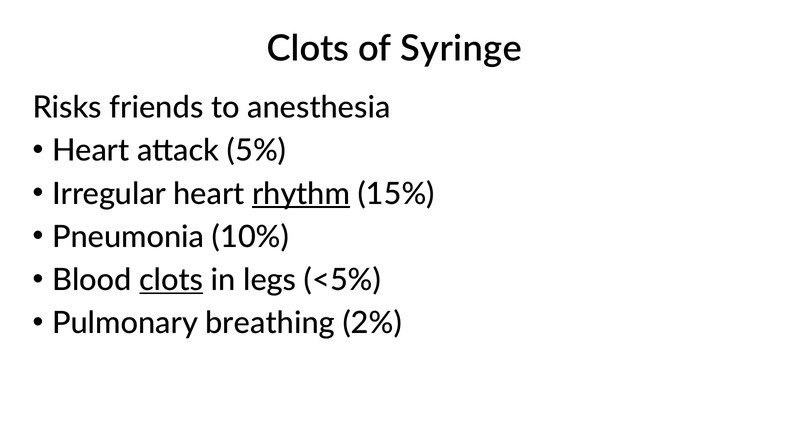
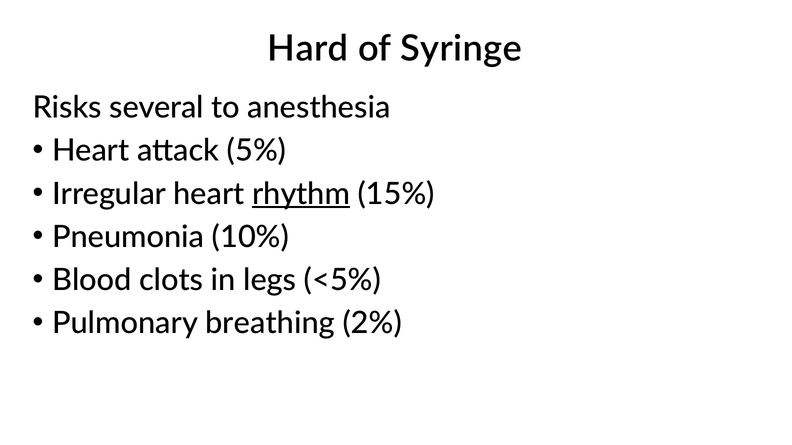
Clots at (308, 49): Clots -> Hard
friends: friends -> several
clots at (171, 280) underline: present -> none
